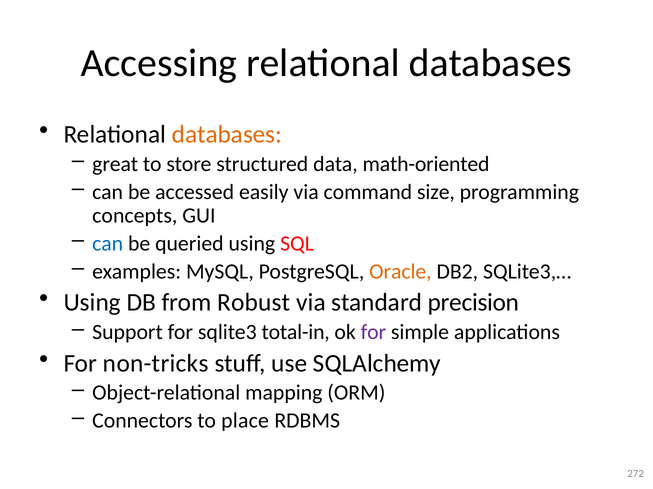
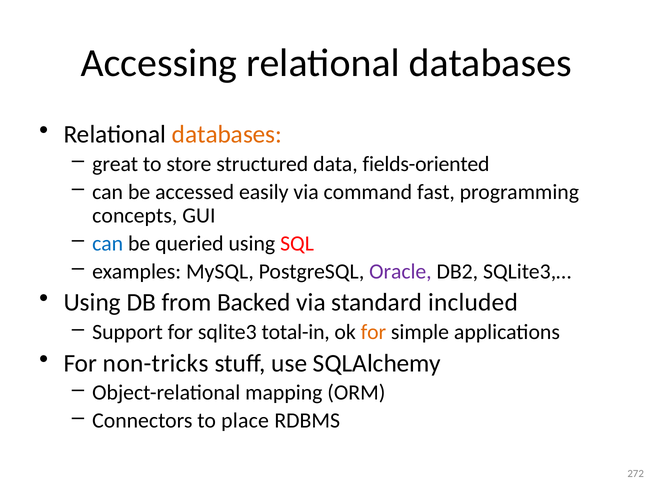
math-oriented: math-oriented -> fields-oriented
size: size -> fast
Oracle colour: orange -> purple
Robust: Robust -> Backed
precision: precision -> included
for at (373, 333) colour: purple -> orange
